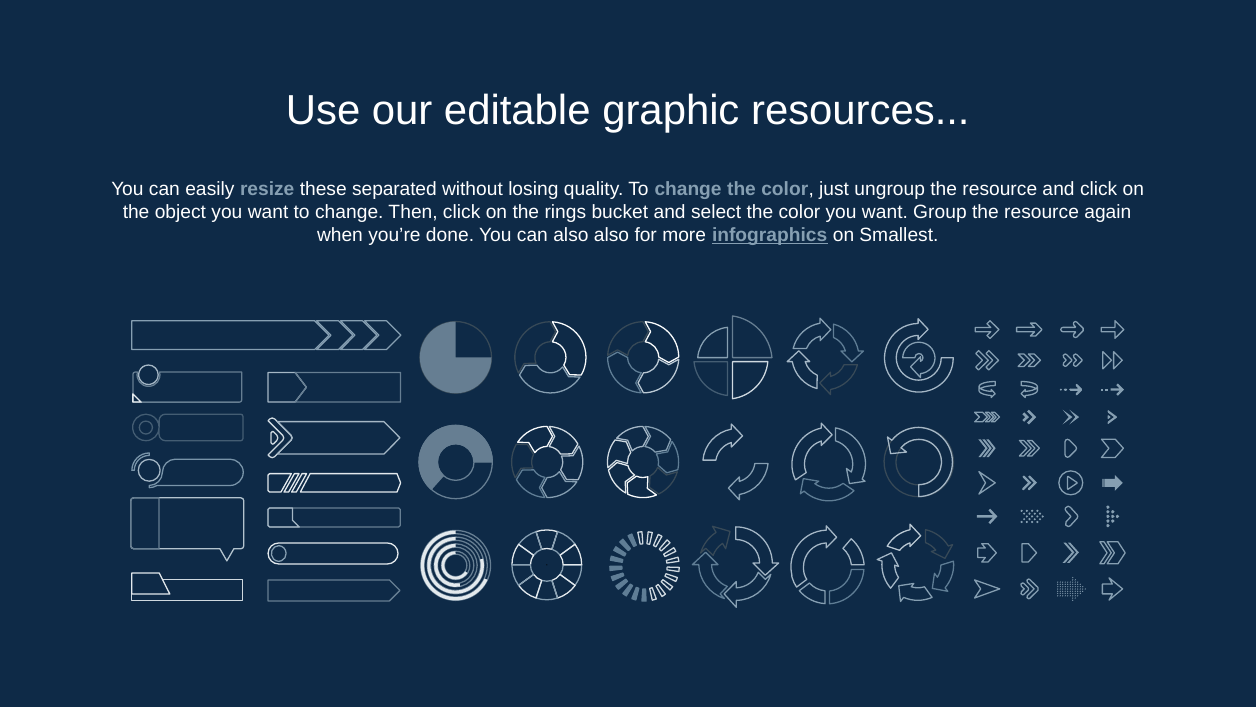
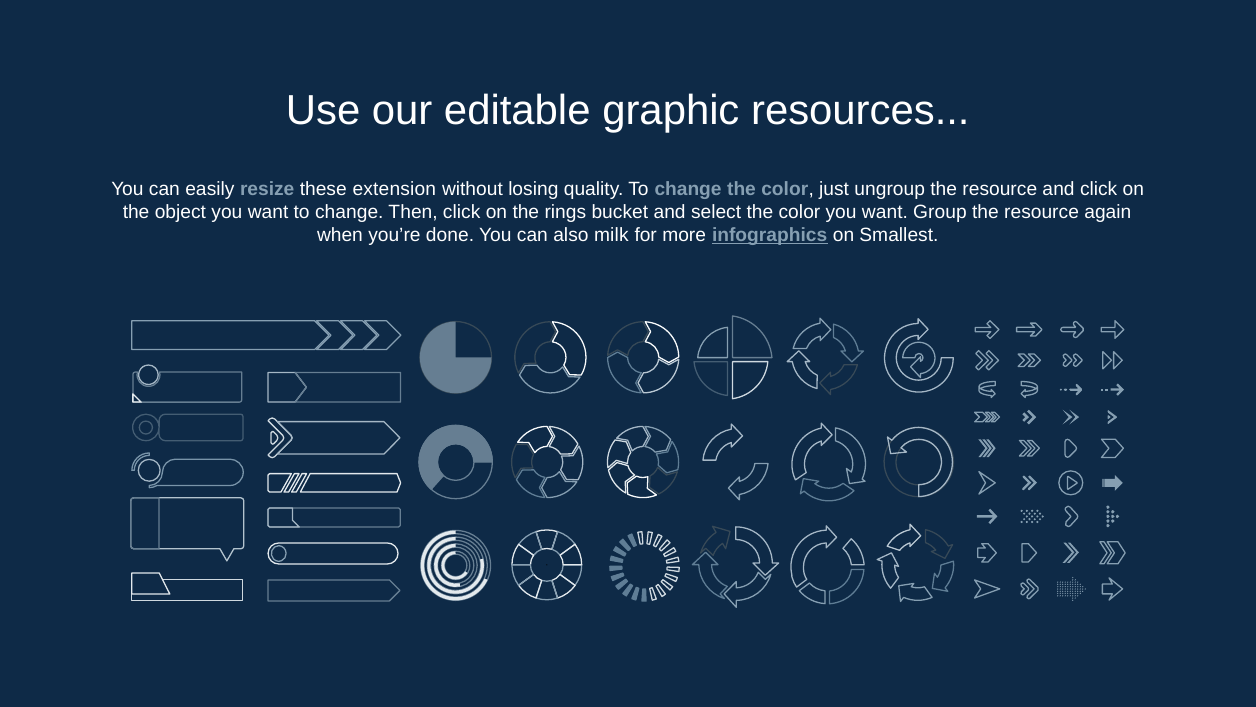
separated: separated -> extension
also also: also -> milk
